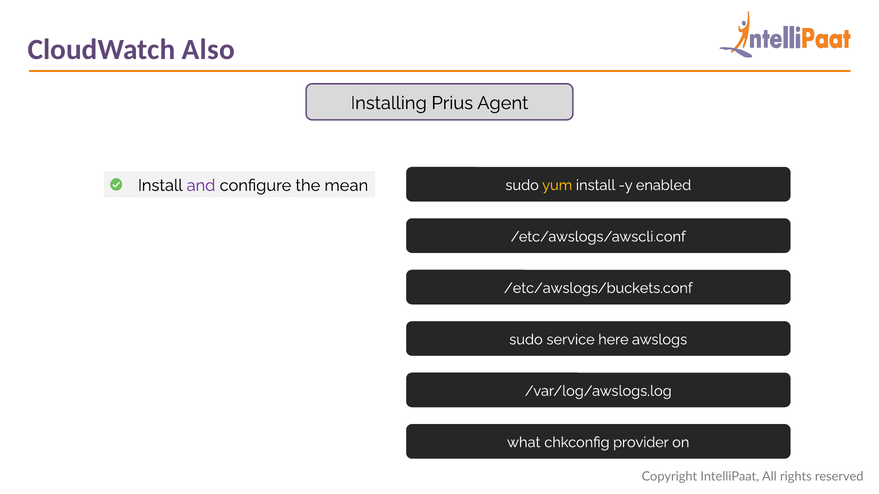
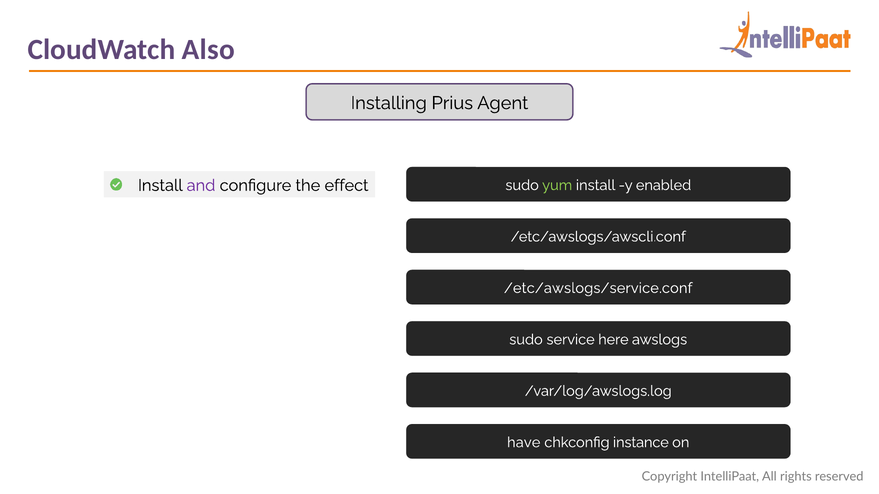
mean: mean -> effect
yum colour: yellow -> light green
/etc/awslogs/buckets.conf: /etc/awslogs/buckets.conf -> /etc/awslogs/service.conf
what: what -> have
provider: provider -> instance
